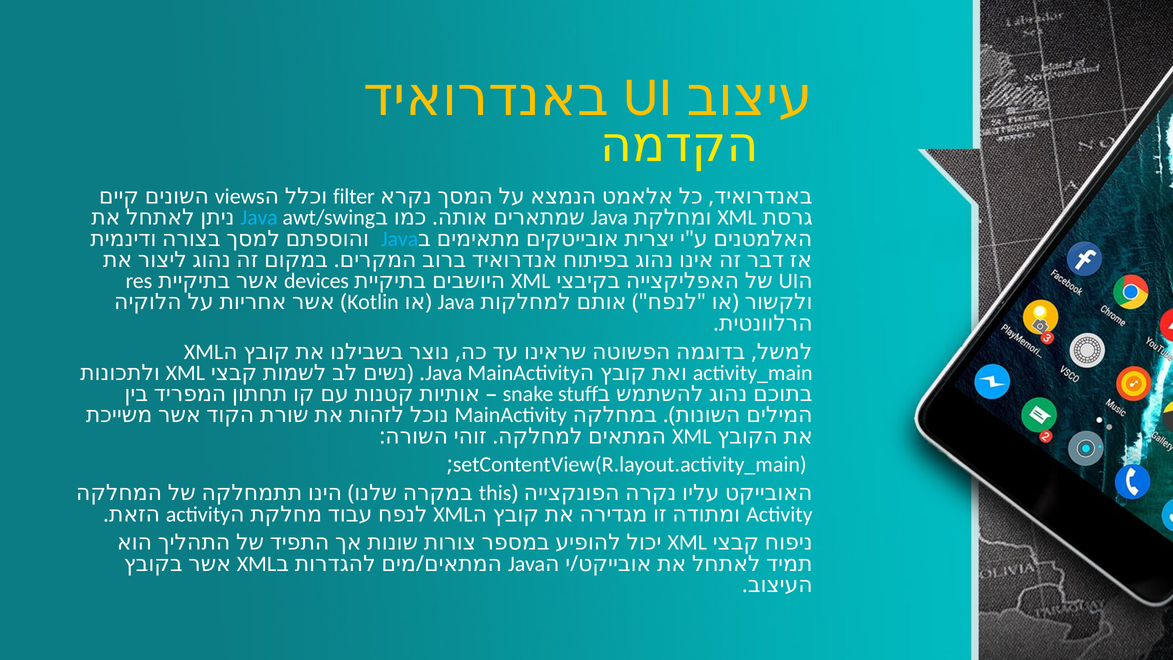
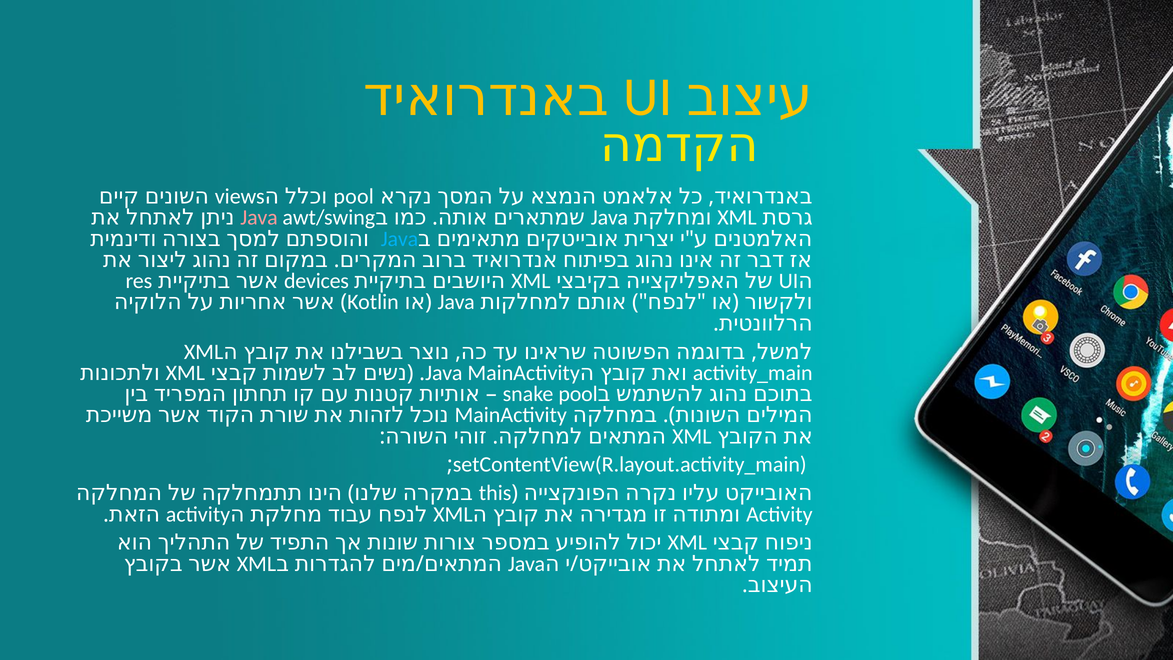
filter at (354, 197): filter -> pool
Java at (259, 218) colour: light blue -> pink
stuff at (578, 394): stuff -> pool
